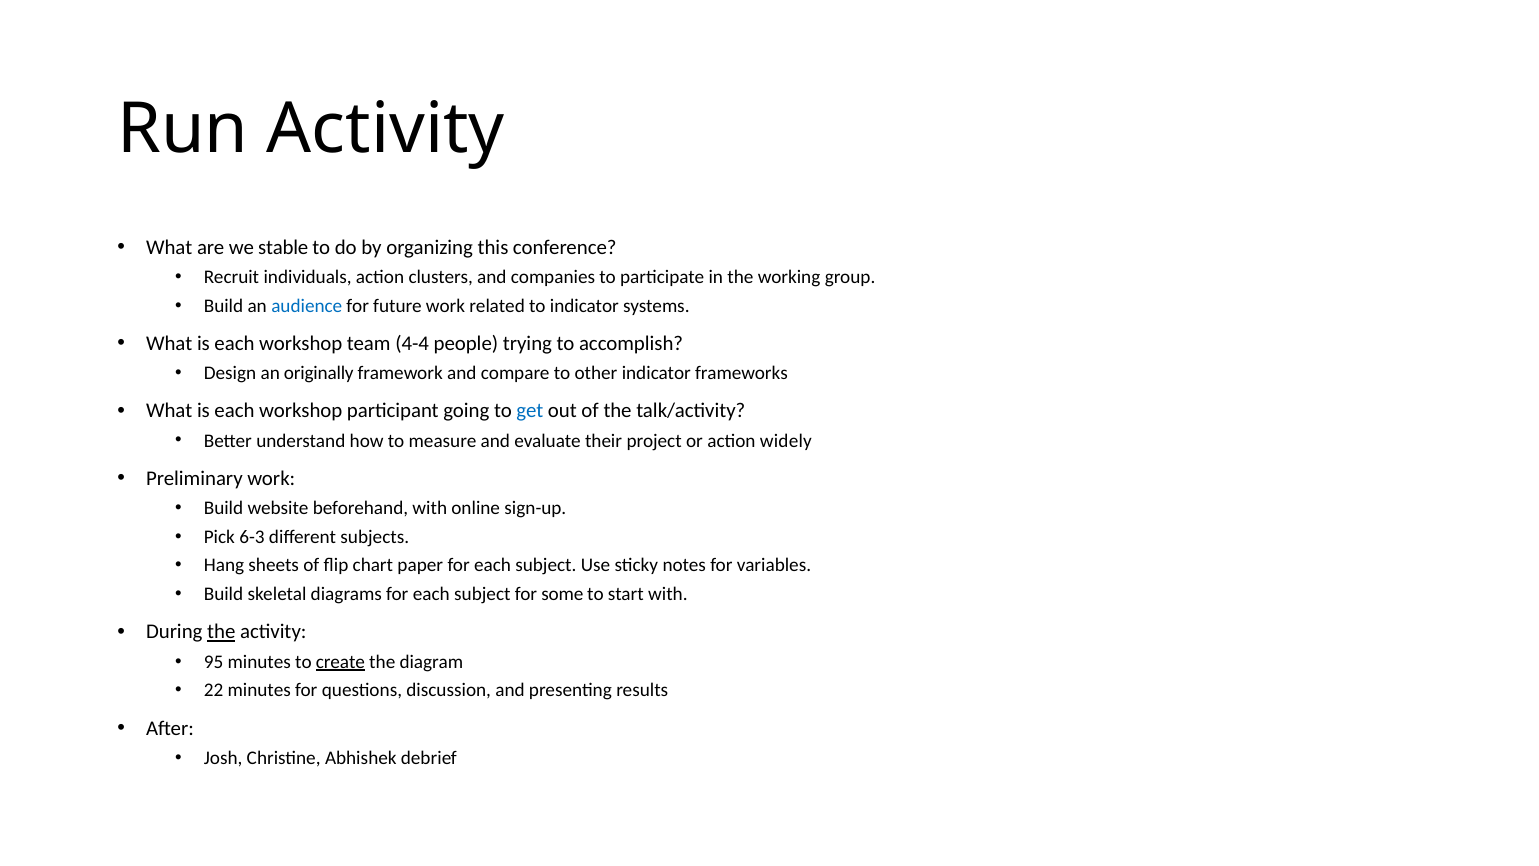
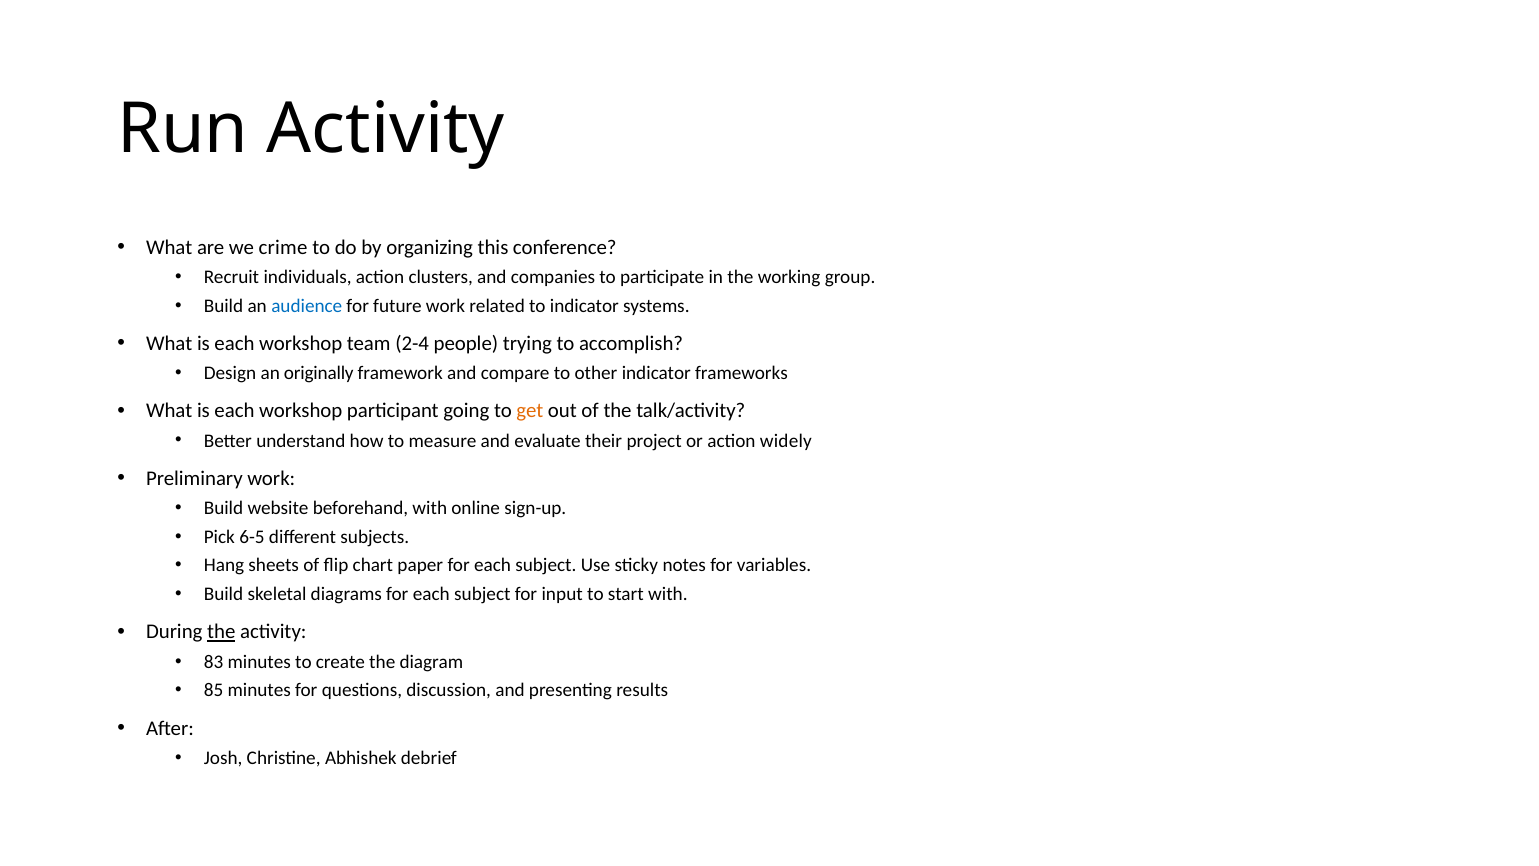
stable: stable -> crime
4-4: 4-4 -> 2-4
get colour: blue -> orange
6-3: 6-3 -> 6-5
some: some -> input
95: 95 -> 83
create underline: present -> none
22: 22 -> 85
